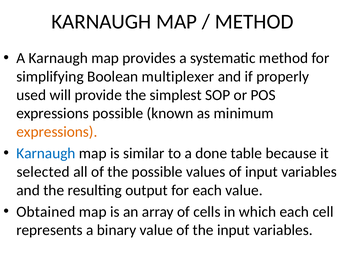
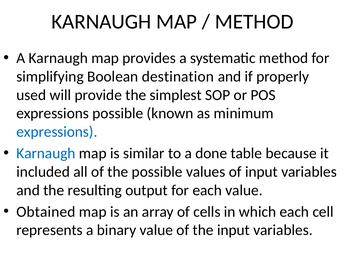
multiplexer: multiplexer -> destination
expressions at (57, 132) colour: orange -> blue
selected: selected -> included
